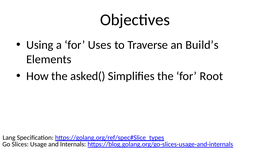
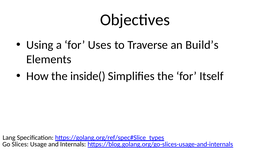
asked(: asked( -> inside(
Root: Root -> Itself
